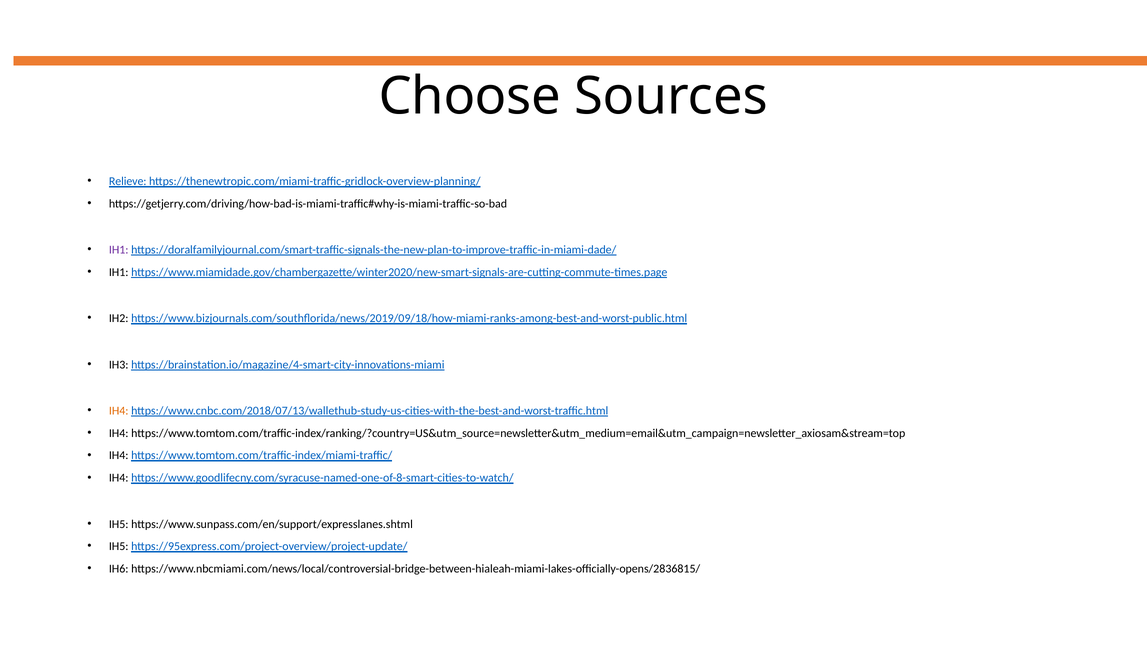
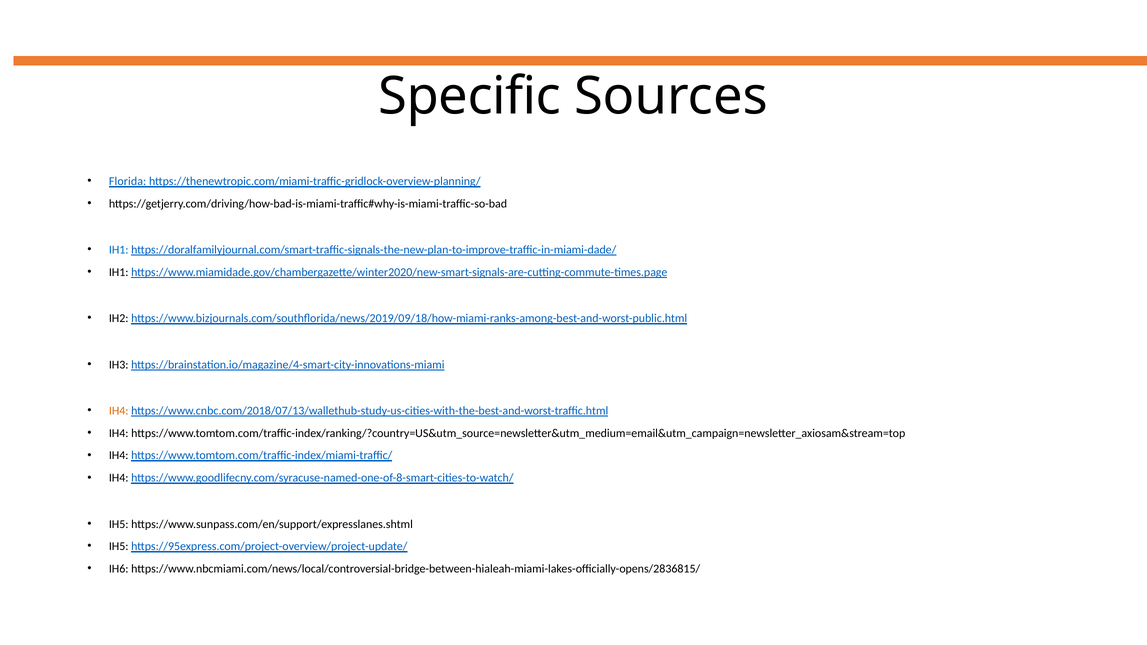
Choose: Choose -> Specific
Relieve: Relieve -> Florida
IH1 at (119, 250) colour: purple -> blue
